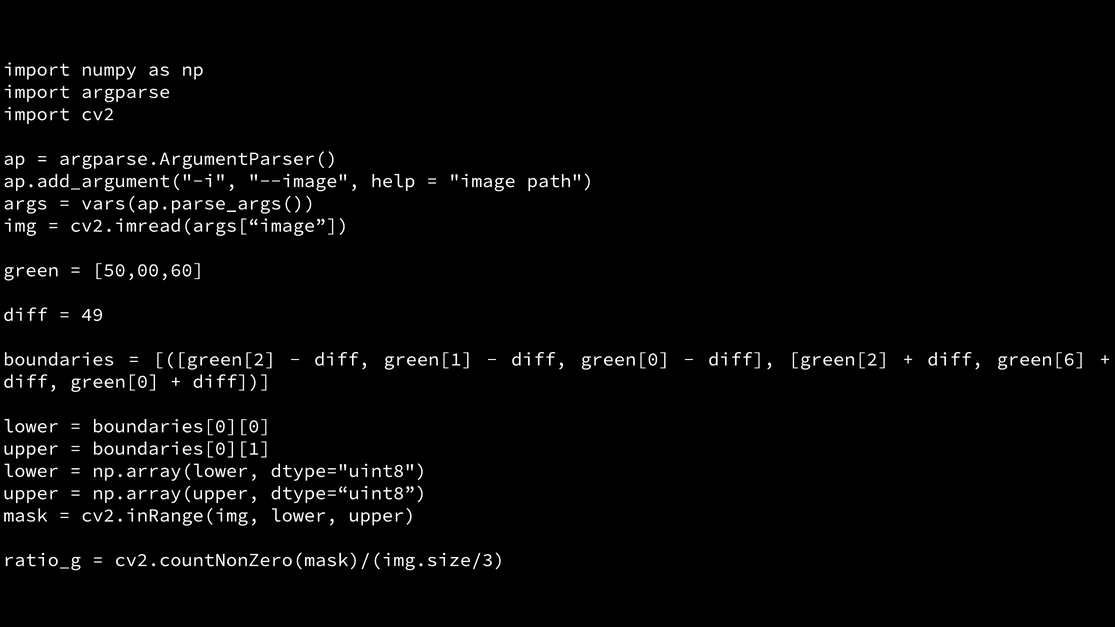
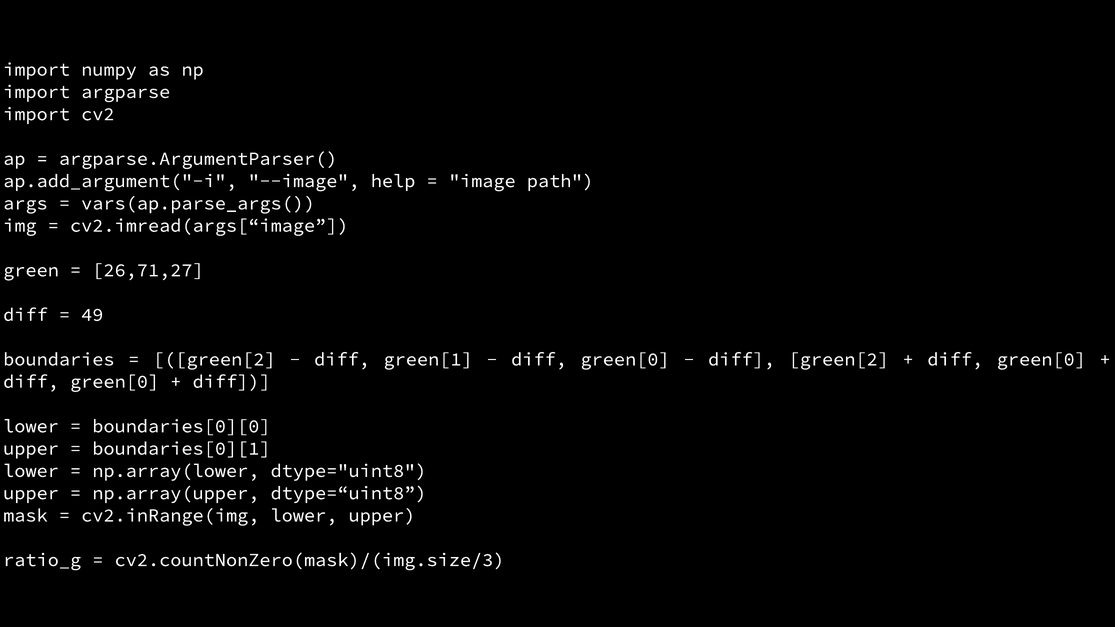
50,00,60: 50,00,60 -> 26,71,27
green[6 at (1041, 359): green[6 -> green[0
